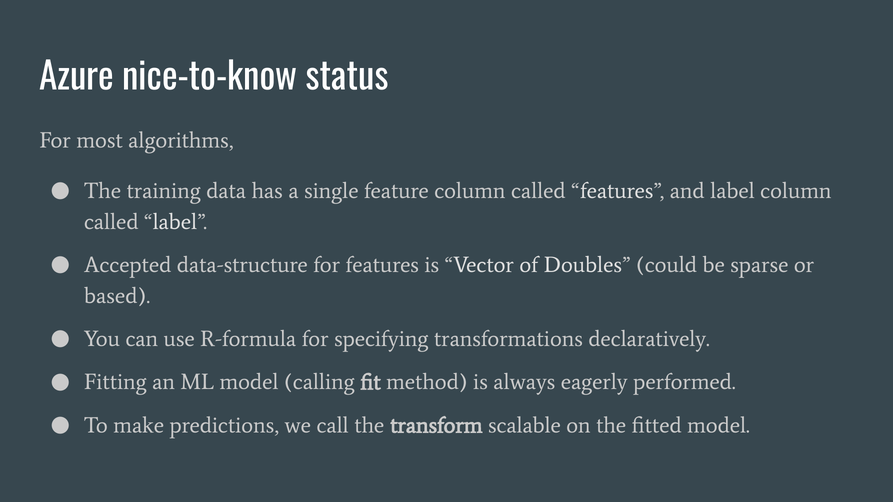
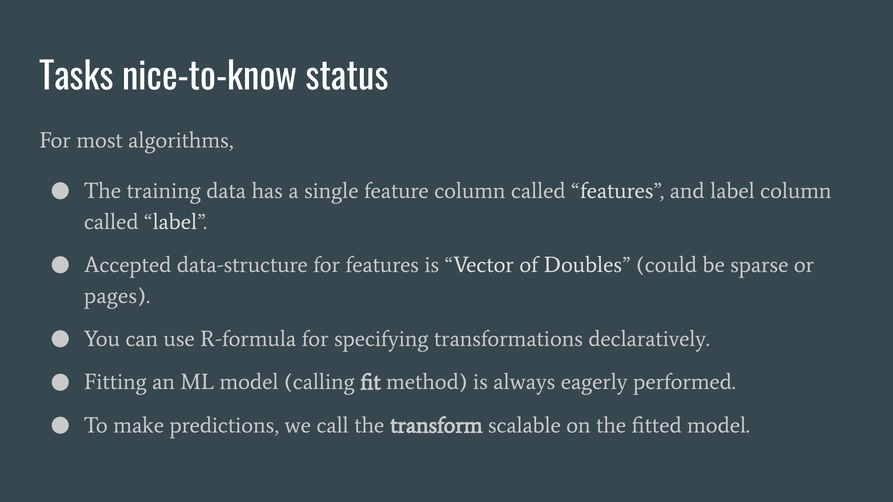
Azure: Azure -> Tasks
based: based -> pages
